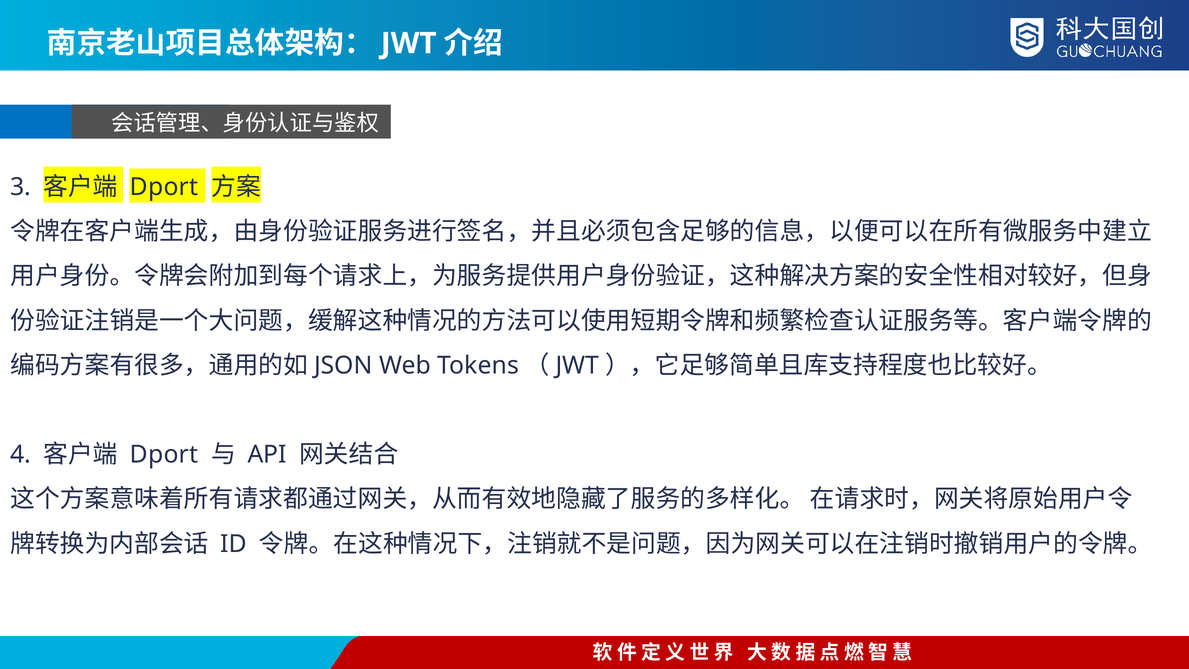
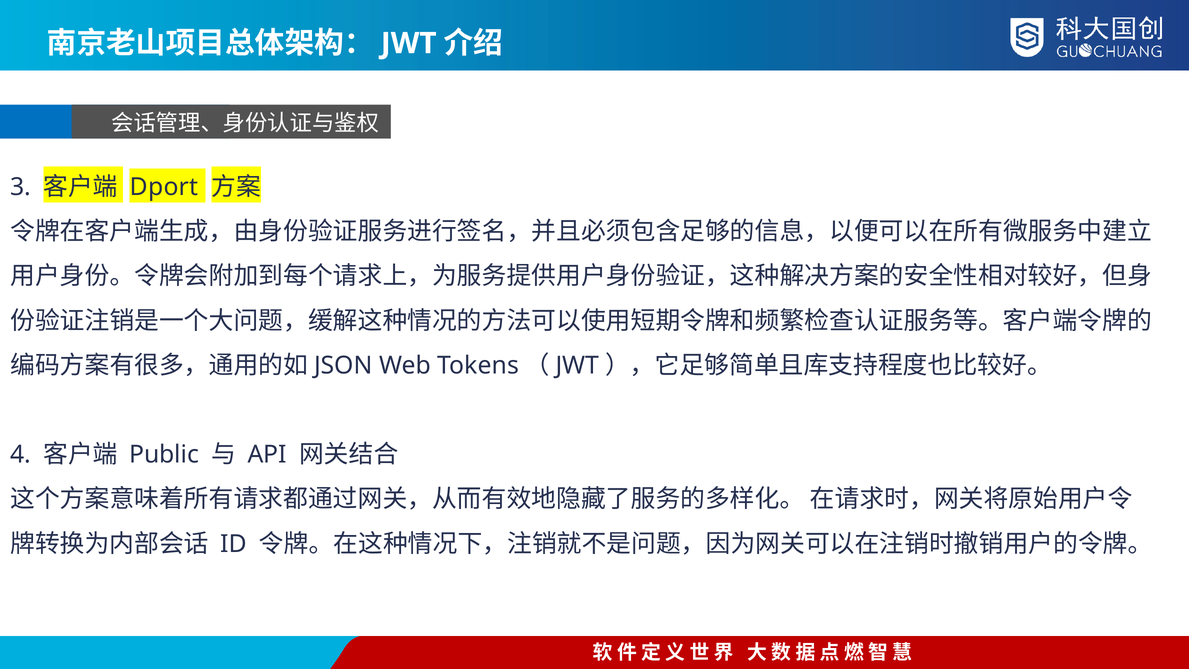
Dport at (164, 455): Dport -> Public
